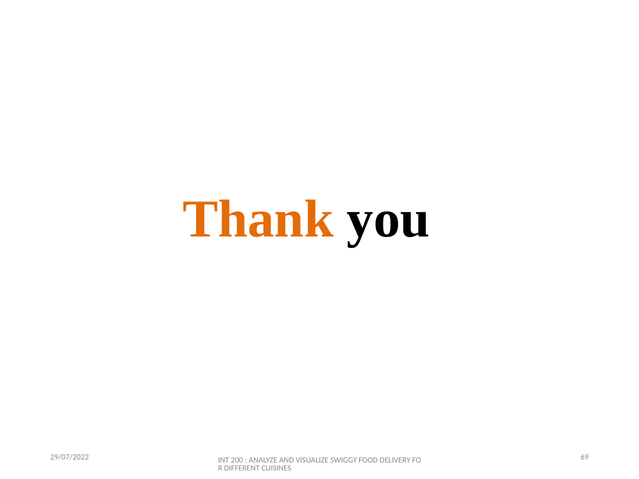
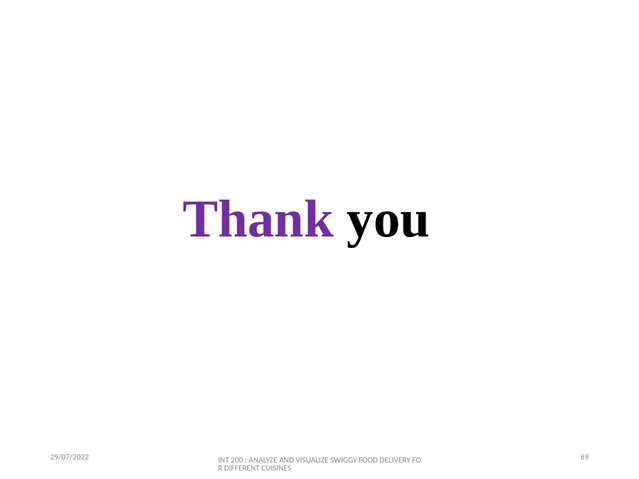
Thank colour: orange -> purple
